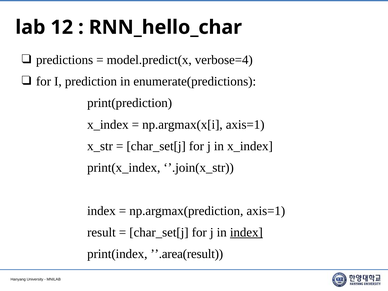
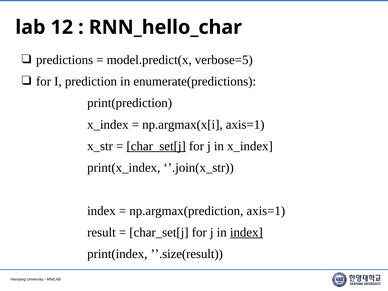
verbose=4: verbose=4 -> verbose=5
char_set[j at (156, 146) underline: none -> present
’’.area(result: ’’.area(result -> ’’.size(result
